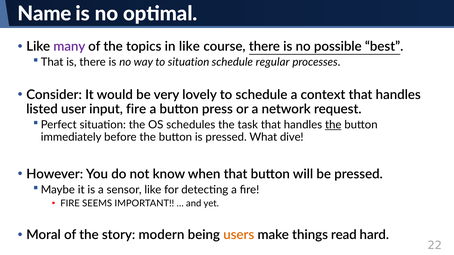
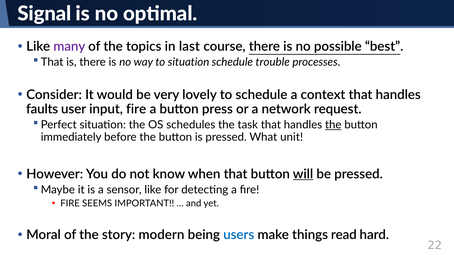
Name: Name -> Signal
in like: like -> last
regular: regular -> trouble
listed: listed -> faults
dive: dive -> unit
will underline: none -> present
users colour: orange -> blue
